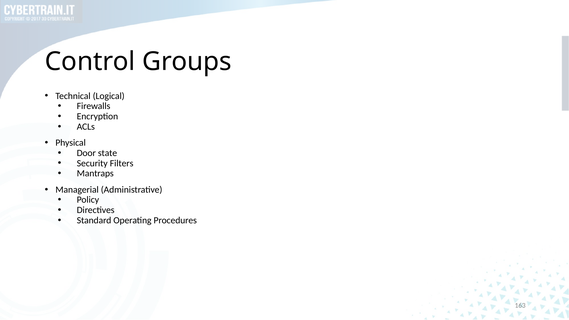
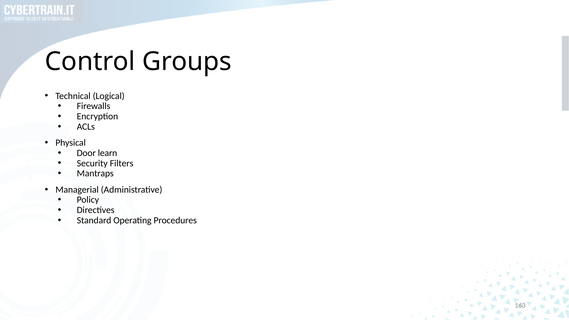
state: state -> learn
